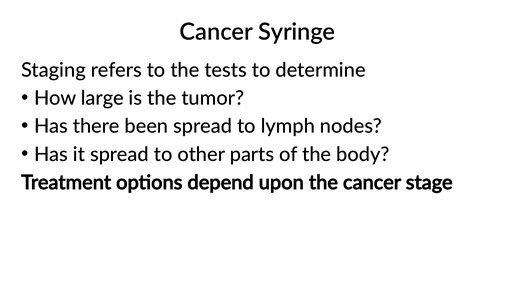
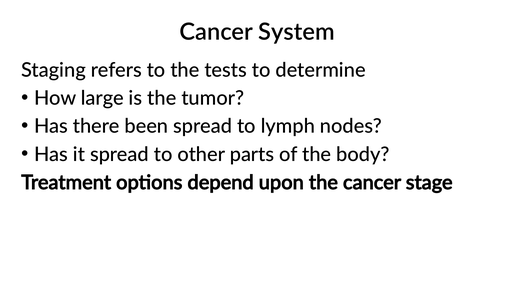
Syringe: Syringe -> System
